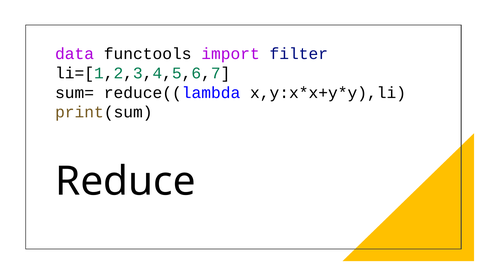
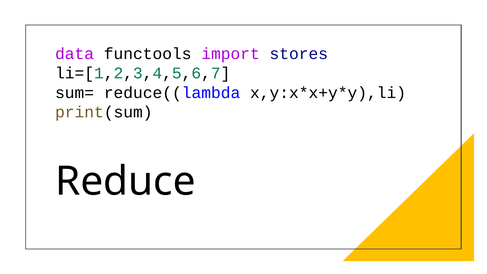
filter: filter -> stores
